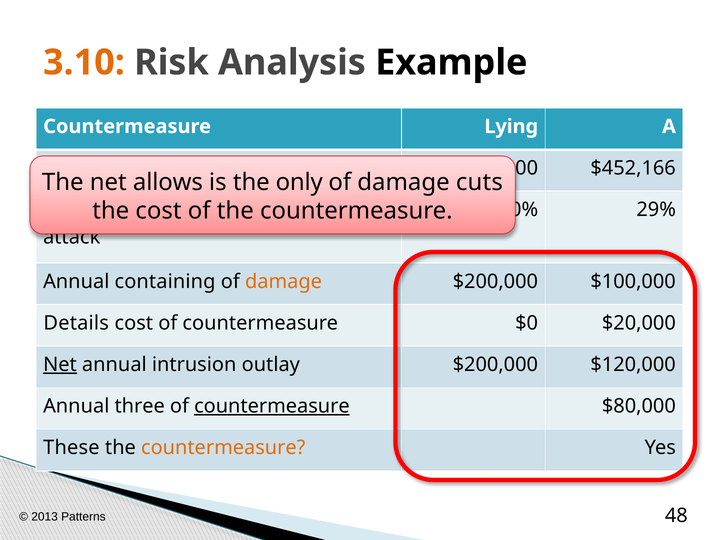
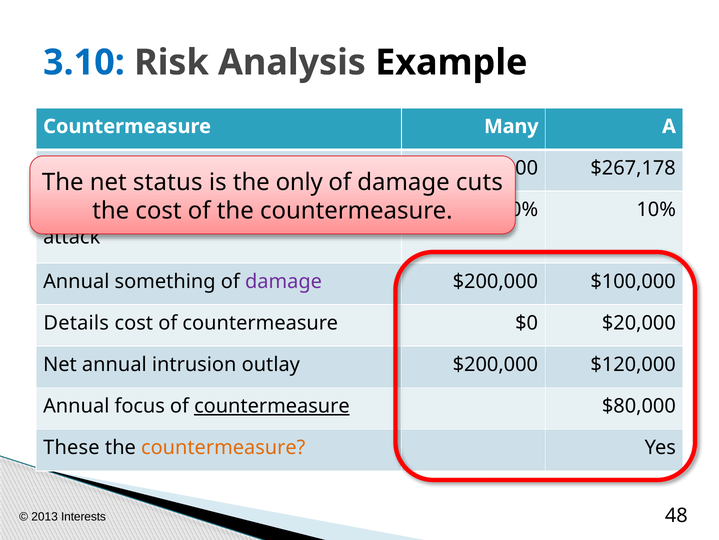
3.10 colour: orange -> blue
Lying: Lying -> Many
$452,166: $452,166 -> $267,178
allows: allows -> status
29%: 29% -> 10%
containing: containing -> something
damage at (283, 281) colour: orange -> purple
Net at (60, 364) underline: present -> none
three: three -> focus
Patterns: Patterns -> Interests
